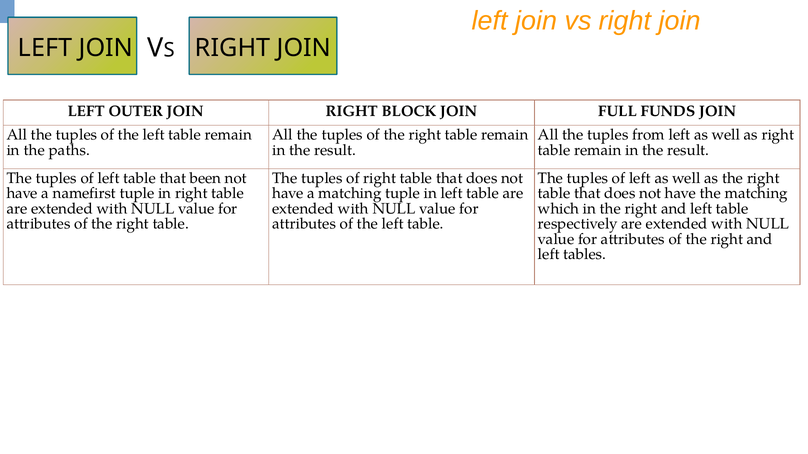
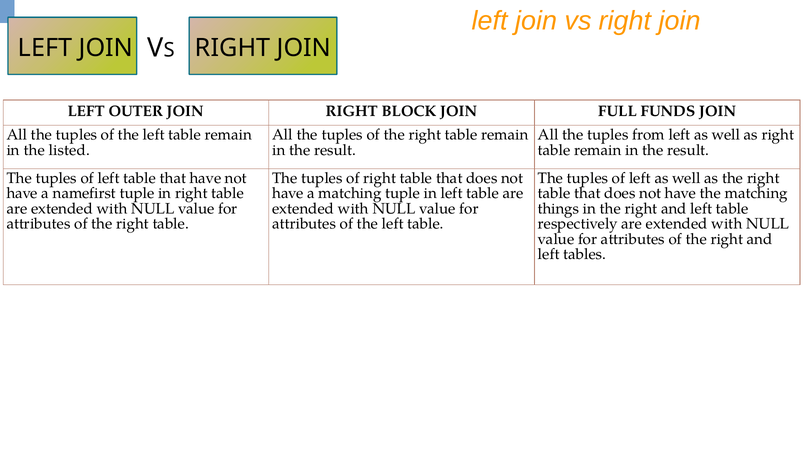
paths: paths -> listed
that been: been -> have
which: which -> things
